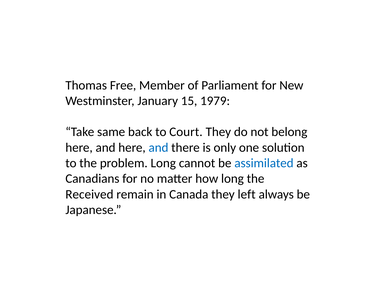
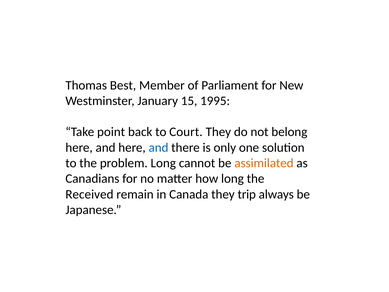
Free: Free -> Best
1979: 1979 -> 1995
same: same -> point
assimilated colour: blue -> orange
left: left -> trip
